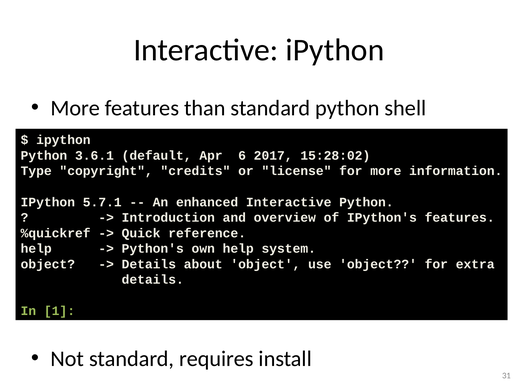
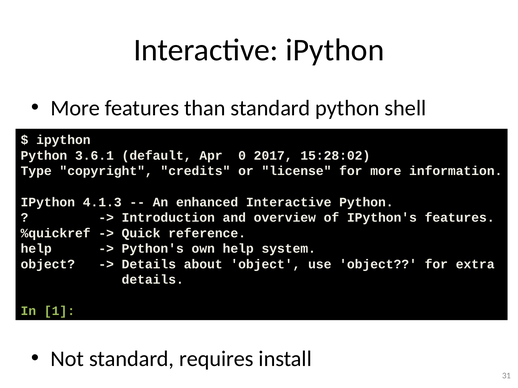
6: 6 -> 0
5.7.1: 5.7.1 -> 4.1.3
